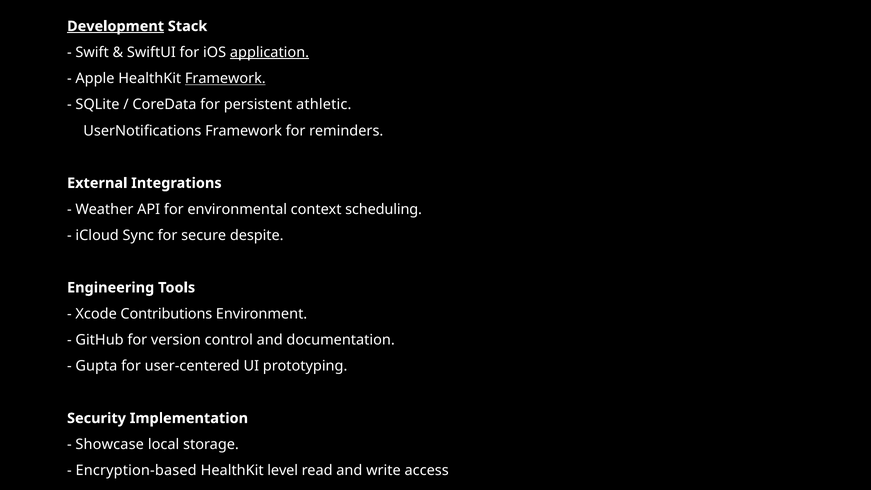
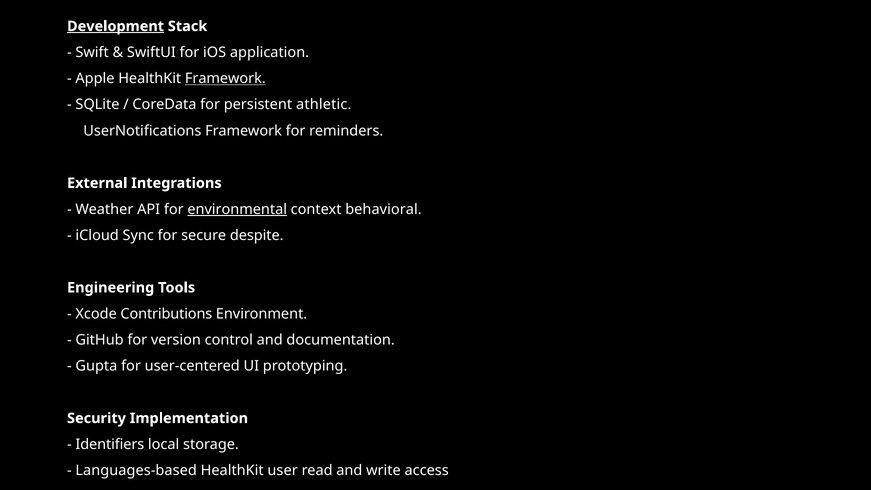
application underline: present -> none
environmental underline: none -> present
scheduling: scheduling -> behavioral
Showcase: Showcase -> Identifiers
Encryption-based: Encryption-based -> Languages-based
level: level -> user
